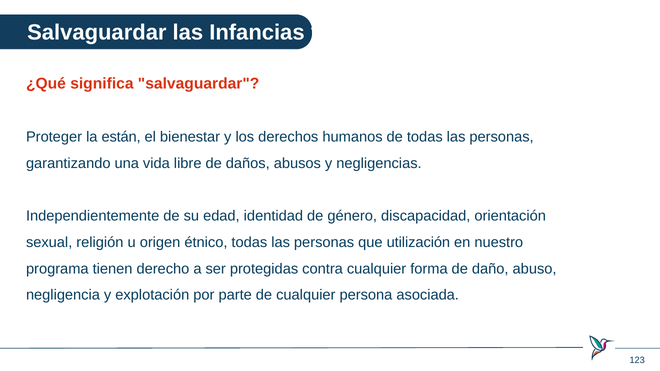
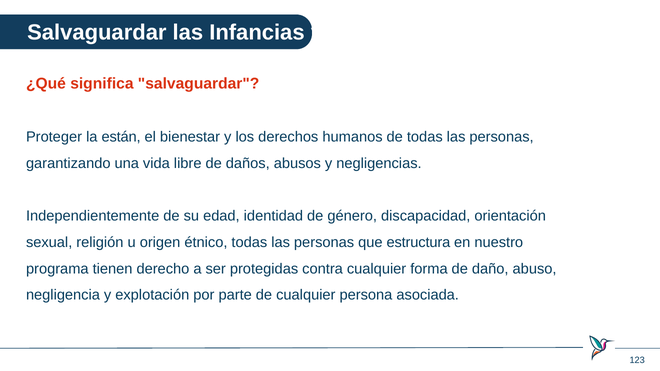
utilización: utilización -> estructura
